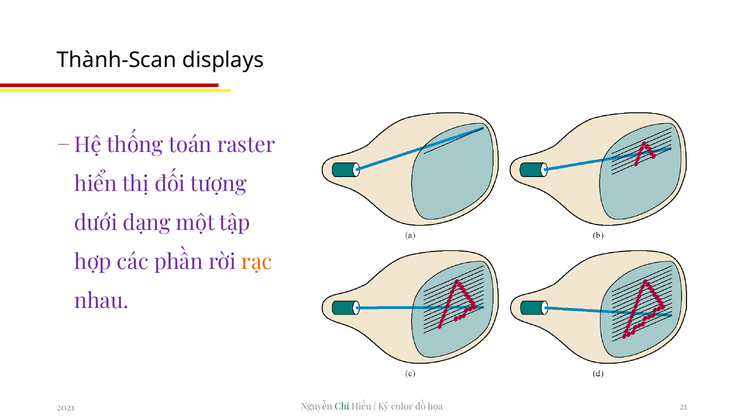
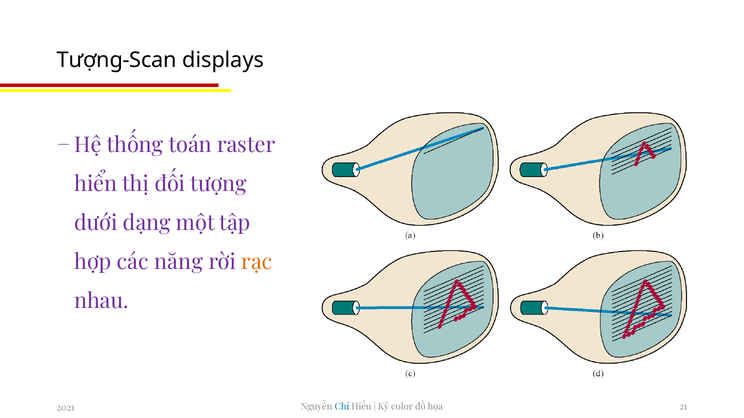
Thành-Scan: Thành-Scan -> Tượng-Scan
phần: phần -> năng
Chí colour: green -> blue
